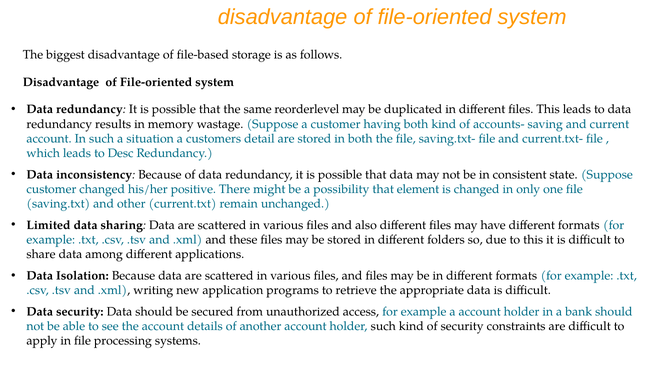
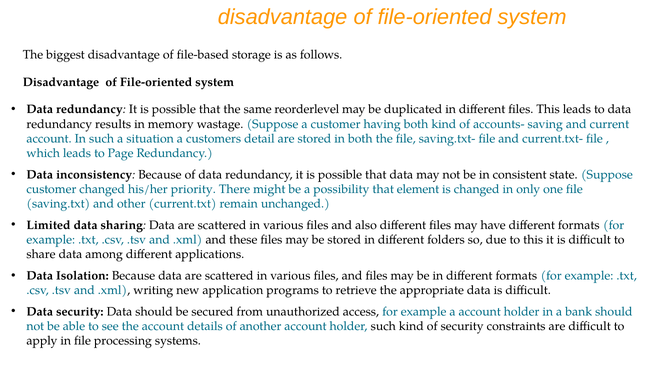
Desc: Desc -> Page
positive: positive -> priority
